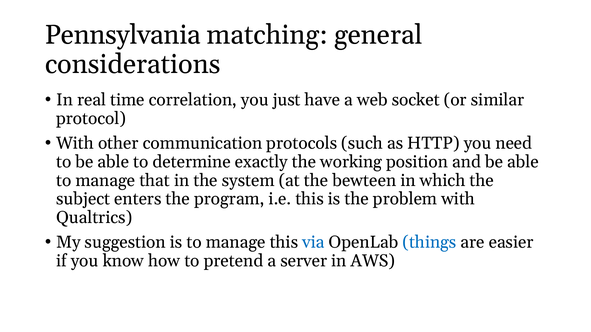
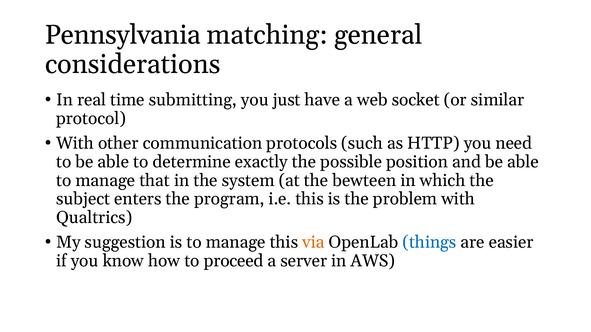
correlation: correlation -> submitting
working: working -> possible
via colour: blue -> orange
pretend: pretend -> proceed
